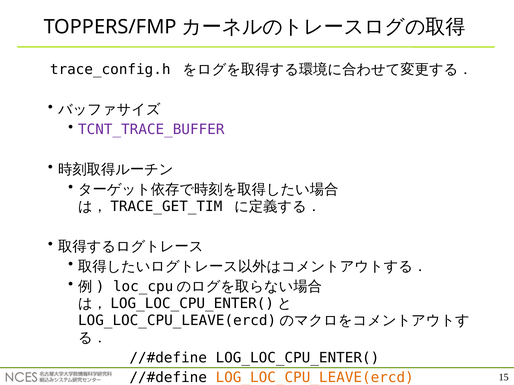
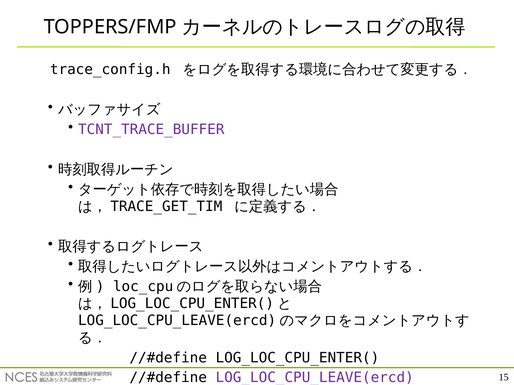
LOG_LOC_CPU_LEAVE(ercd colour: orange -> purple
